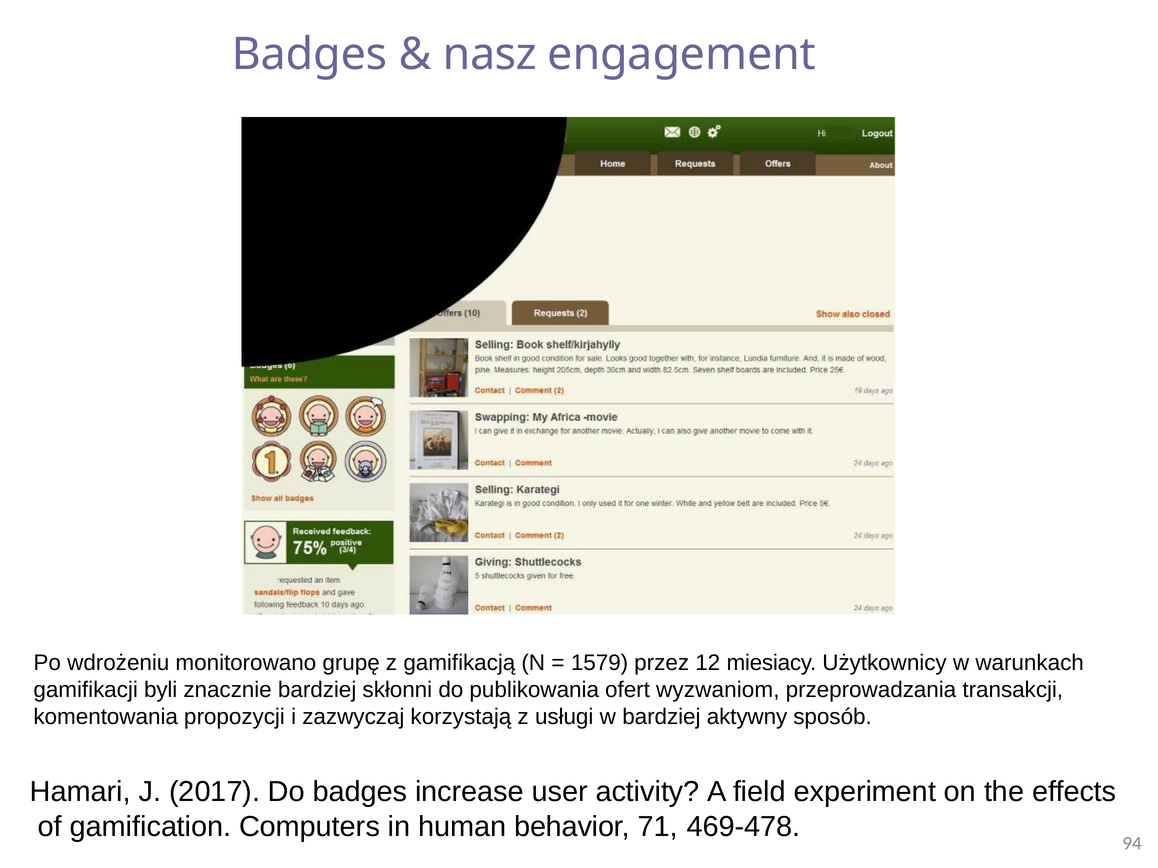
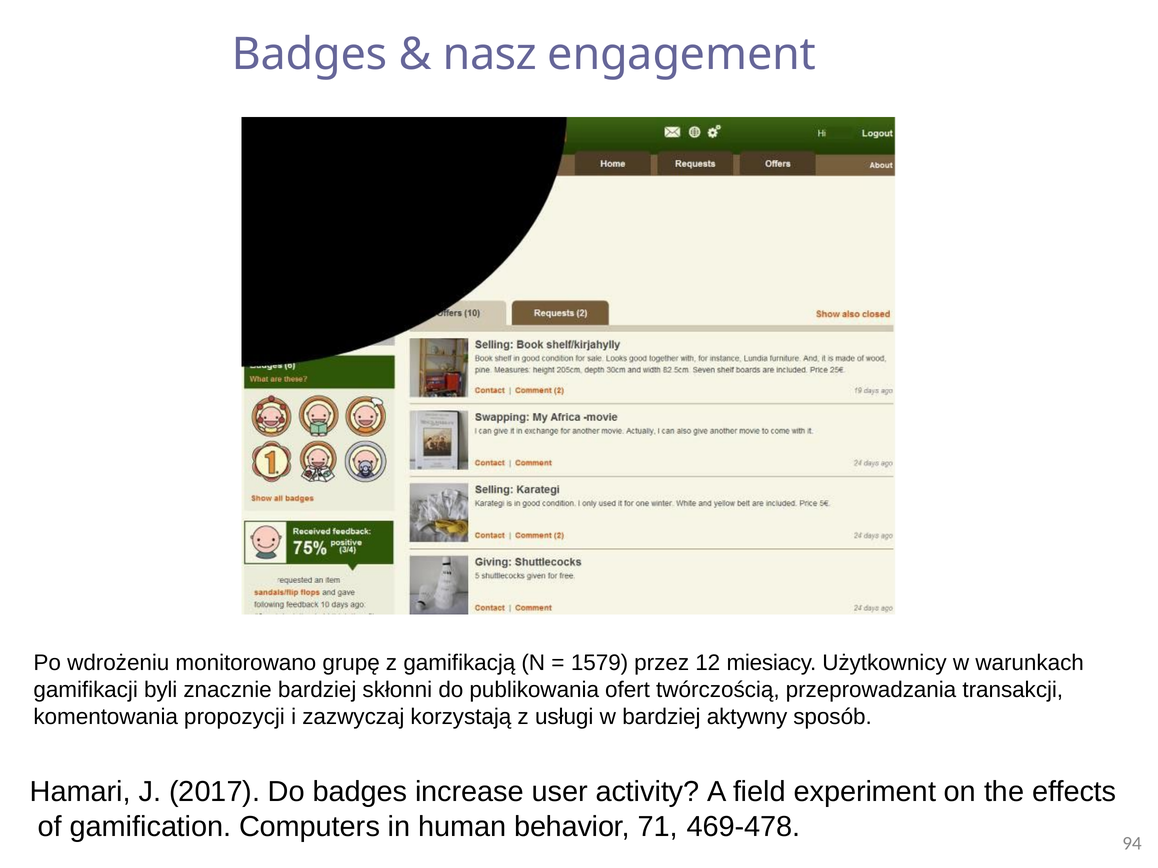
wyzwaniom: wyzwaniom -> twórczością
